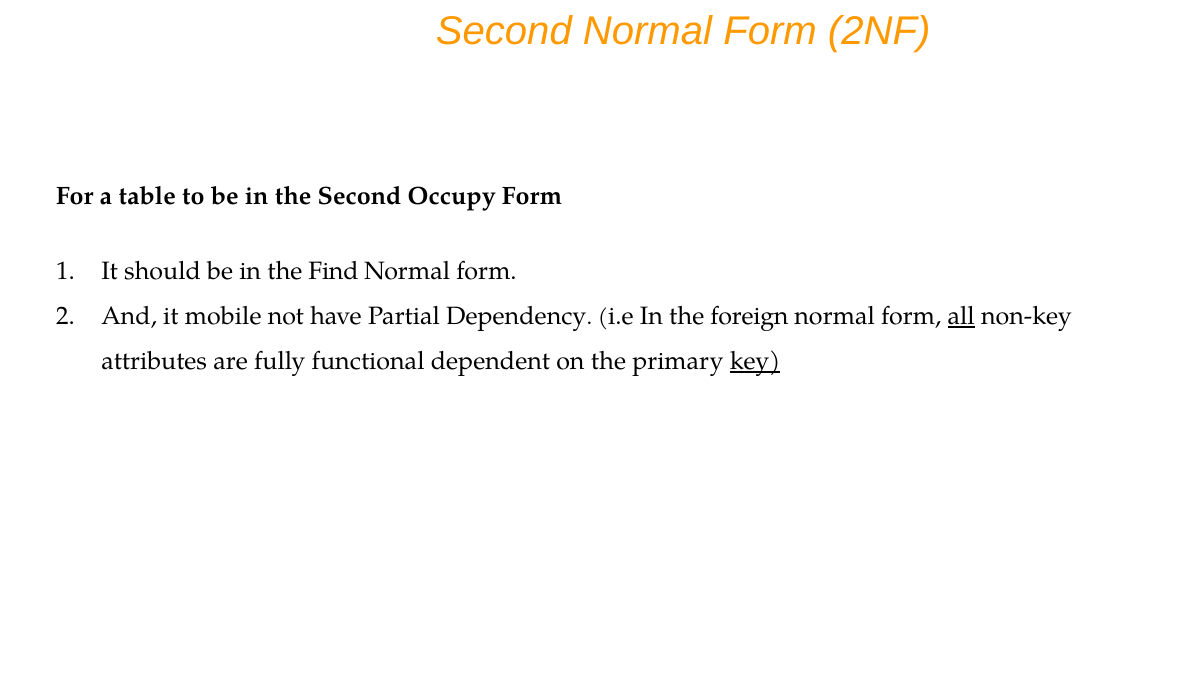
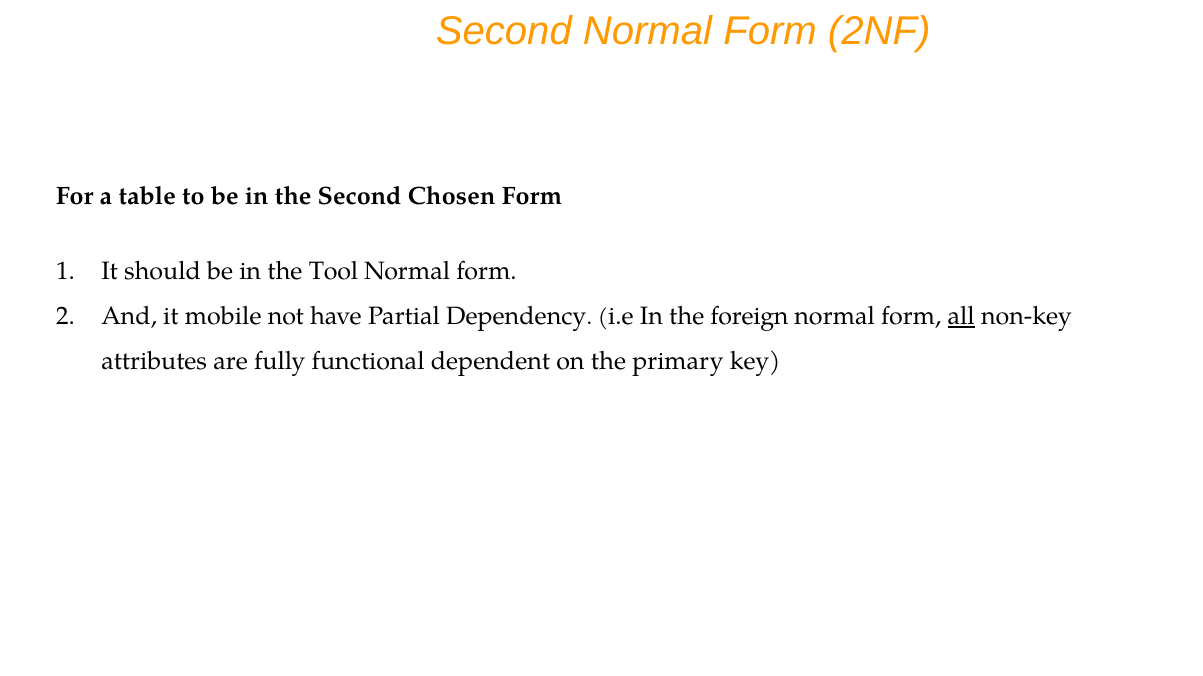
Occupy: Occupy -> Chosen
Find: Find -> Tool
key underline: present -> none
